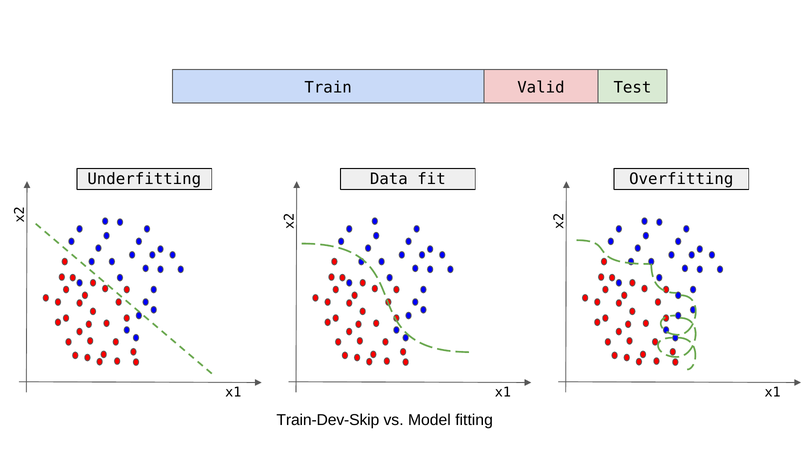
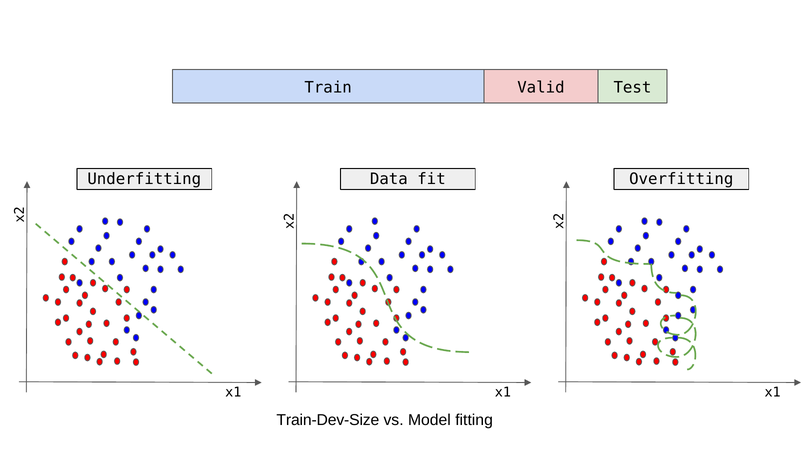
Train-Dev-Skip: Train-Dev-Skip -> Train-Dev-Size
